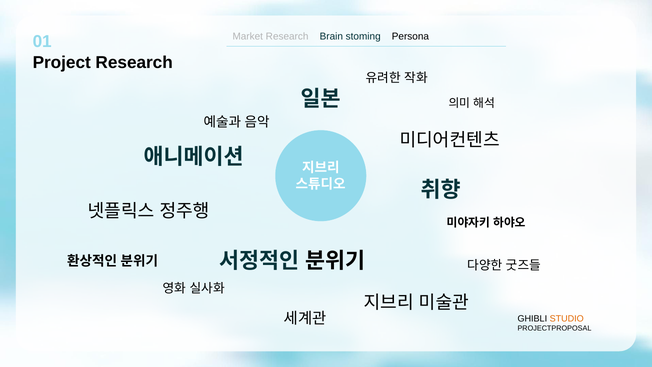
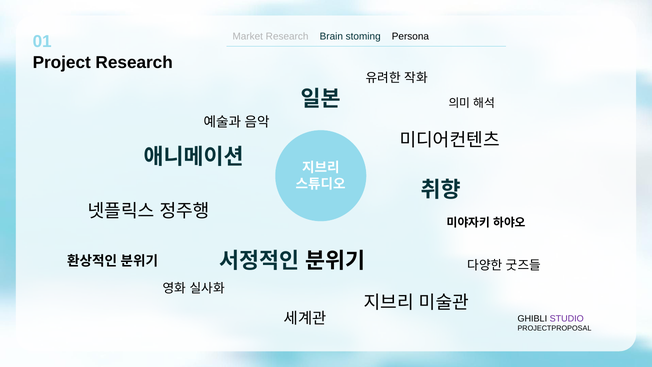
STUDIO colour: orange -> purple
